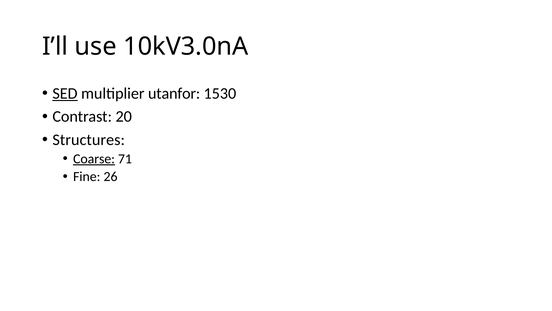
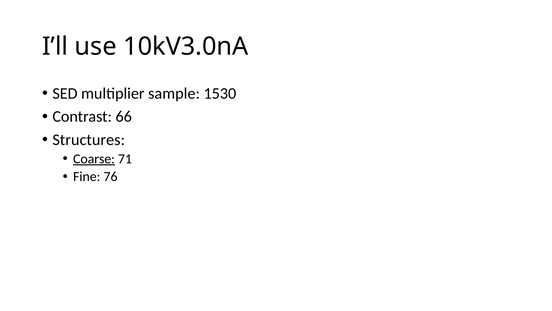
SED underline: present -> none
utanfor: utanfor -> sample
20: 20 -> 66
26: 26 -> 76
